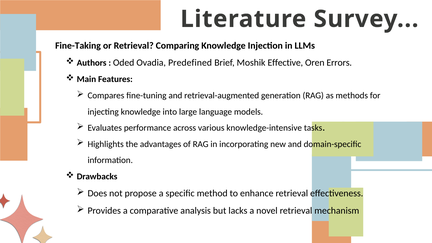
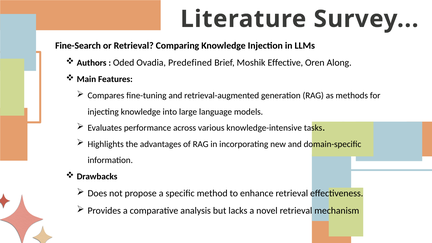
Fine-Taking: Fine-Taking -> Fine-Search
Errors: Errors -> Along
